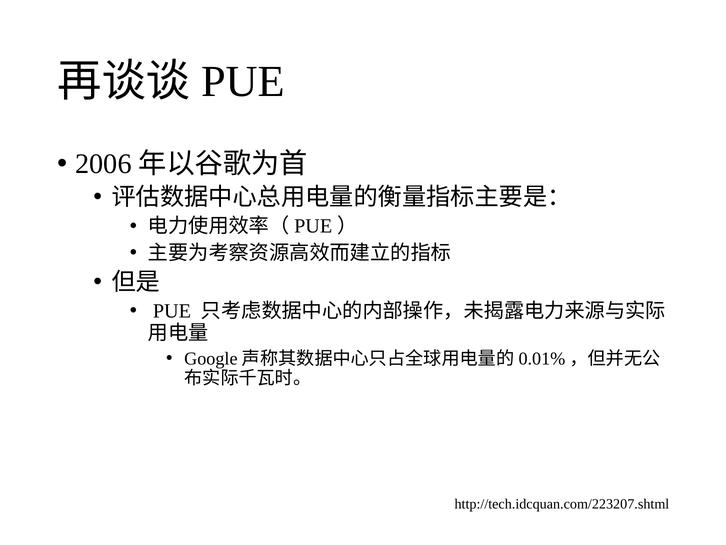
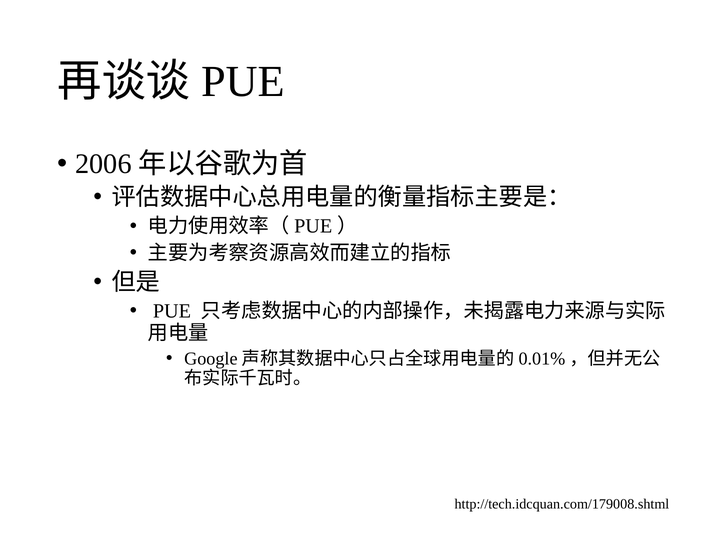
http://tech.idcquan.com/223207.shtml: http://tech.idcquan.com/223207.shtml -> http://tech.idcquan.com/179008.shtml
